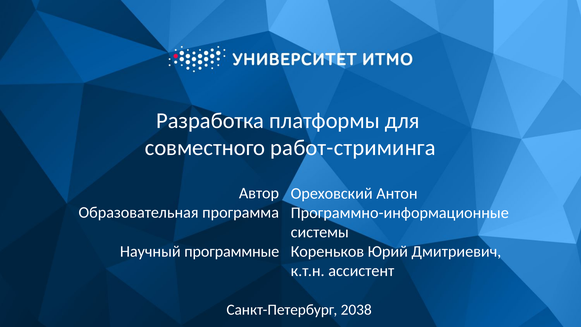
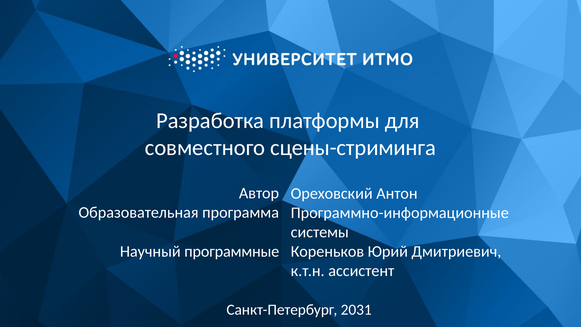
работ-стриминга: работ-стриминга -> сцены-стриминга
2038: 2038 -> 2031
